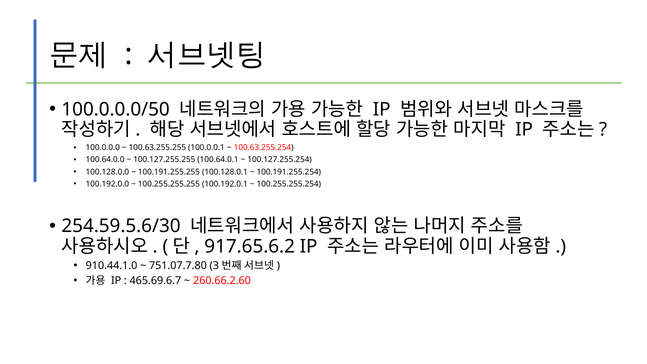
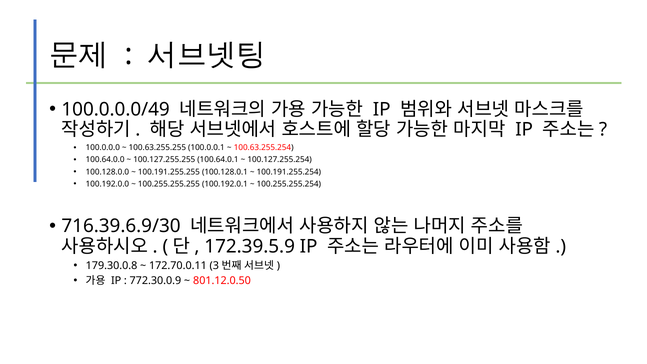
100.0.0.0/50: 100.0.0.0/50 -> 100.0.0.0/49
254.59.5.6/30: 254.59.5.6/30 -> 716.39.6.9/30
917.65.6.2: 917.65.6.2 -> 172.39.5.9
910.44.1.0: 910.44.1.0 -> 179.30.0.8
751.07.7.80: 751.07.7.80 -> 172.70.0.11
465.69.6.7: 465.69.6.7 -> 772.30.0.9
260.66.2.60: 260.66.2.60 -> 801.12.0.50
